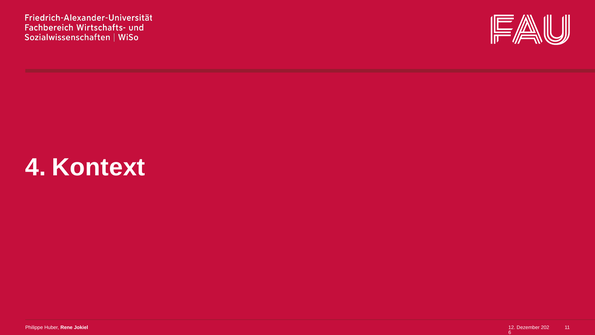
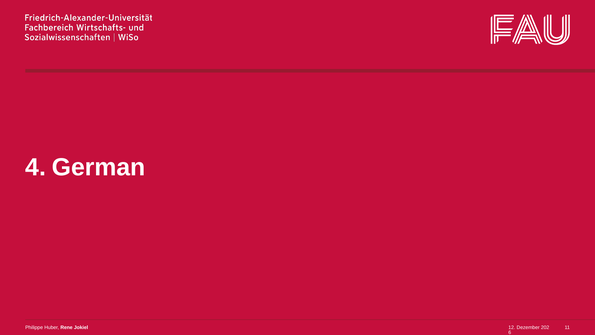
Kontext: Kontext -> German
